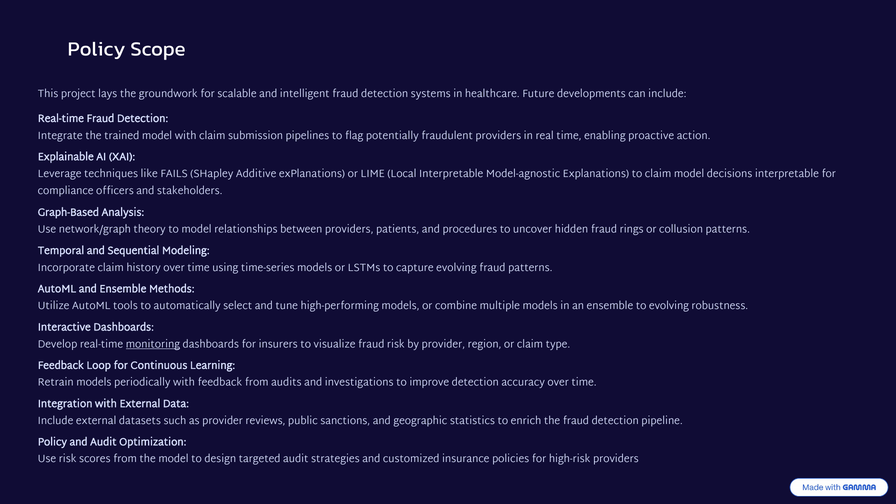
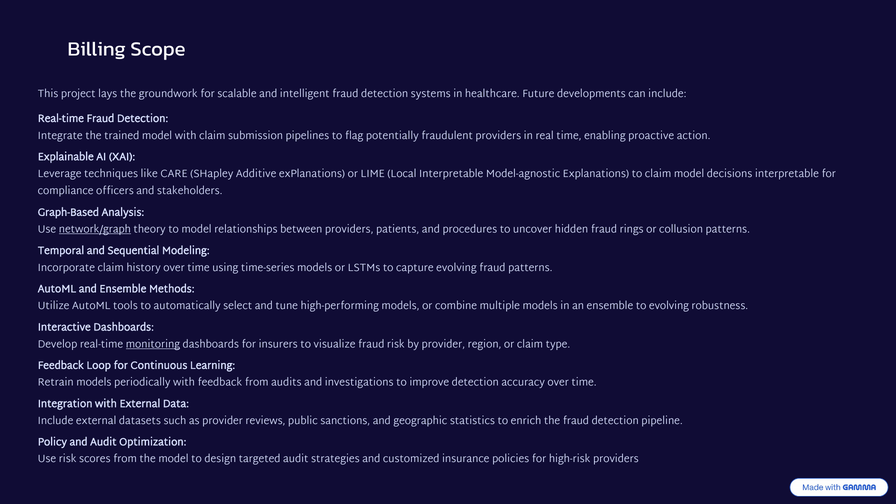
Policy at (97, 49): Policy -> Billing
FAILS: FAILS -> CARE
network/graph underline: none -> present
